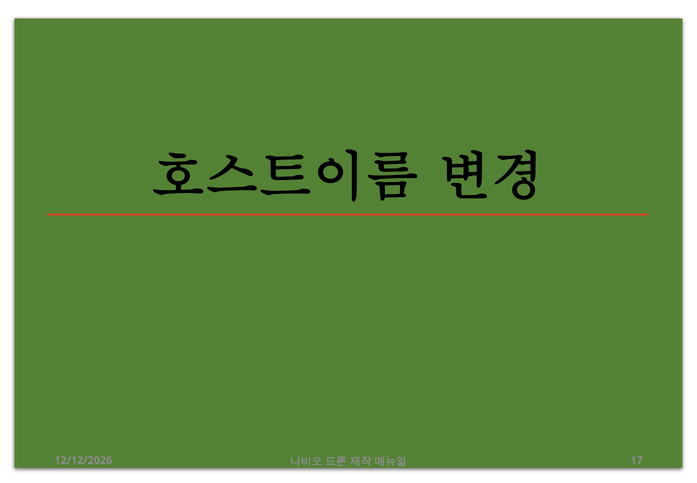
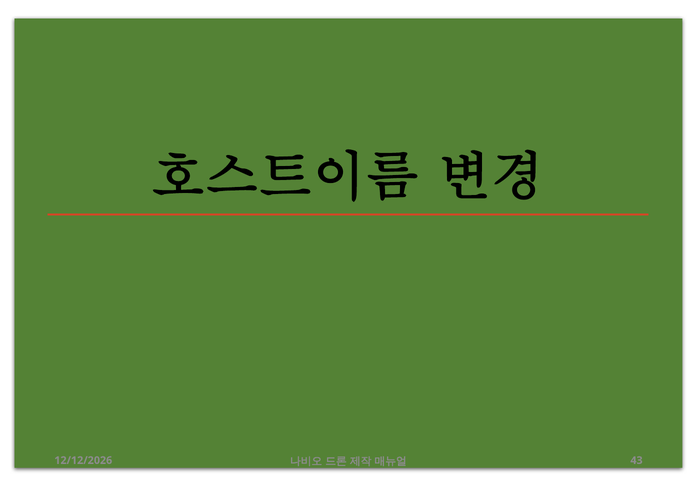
17: 17 -> 43
